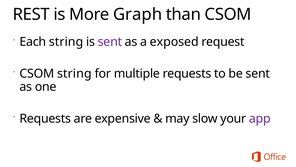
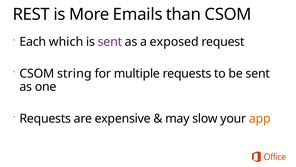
Graph: Graph -> Emails
Each string: string -> which
app colour: purple -> orange
